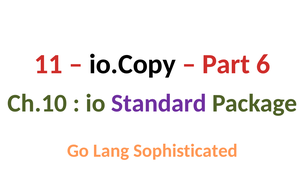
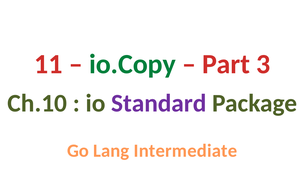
io.Copy colour: black -> green
6: 6 -> 3
Sophisticated: Sophisticated -> Intermediate
